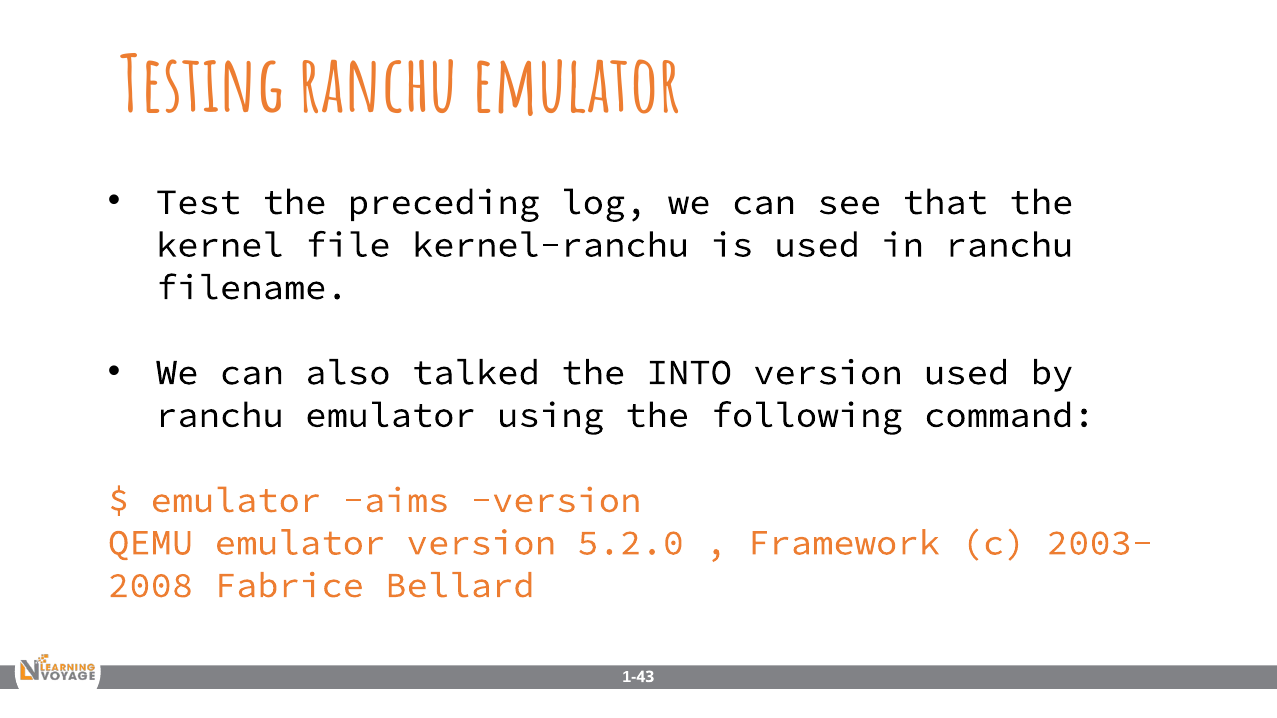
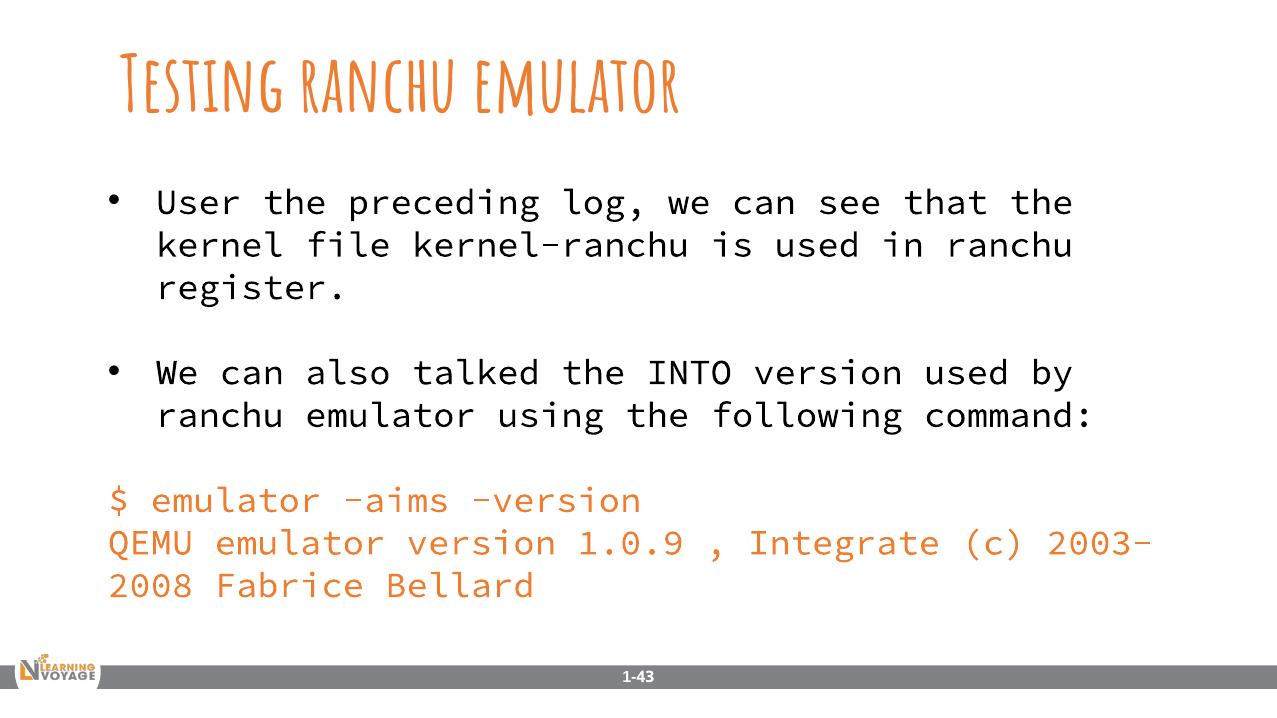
Test: Test -> User
filename: filename -> register
5.2.0: 5.2.0 -> 1.0.9
Framework: Framework -> Integrate
